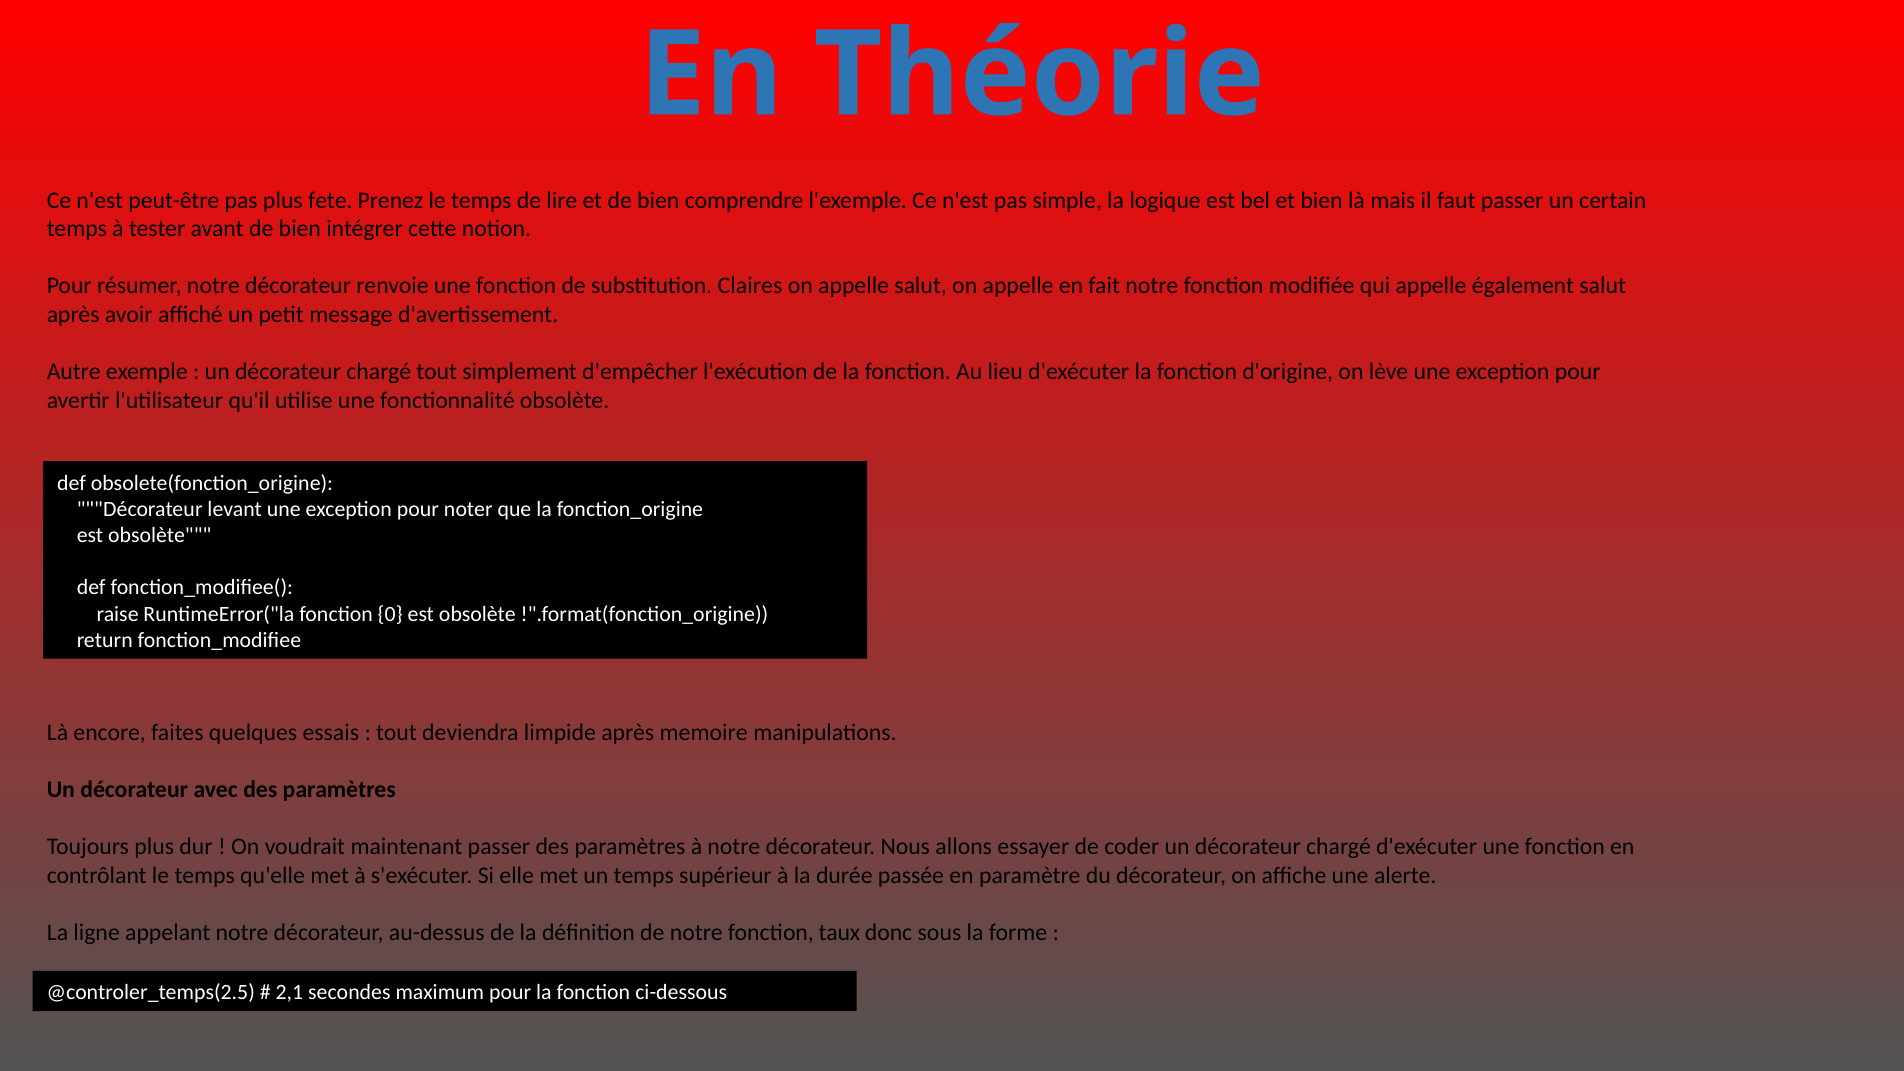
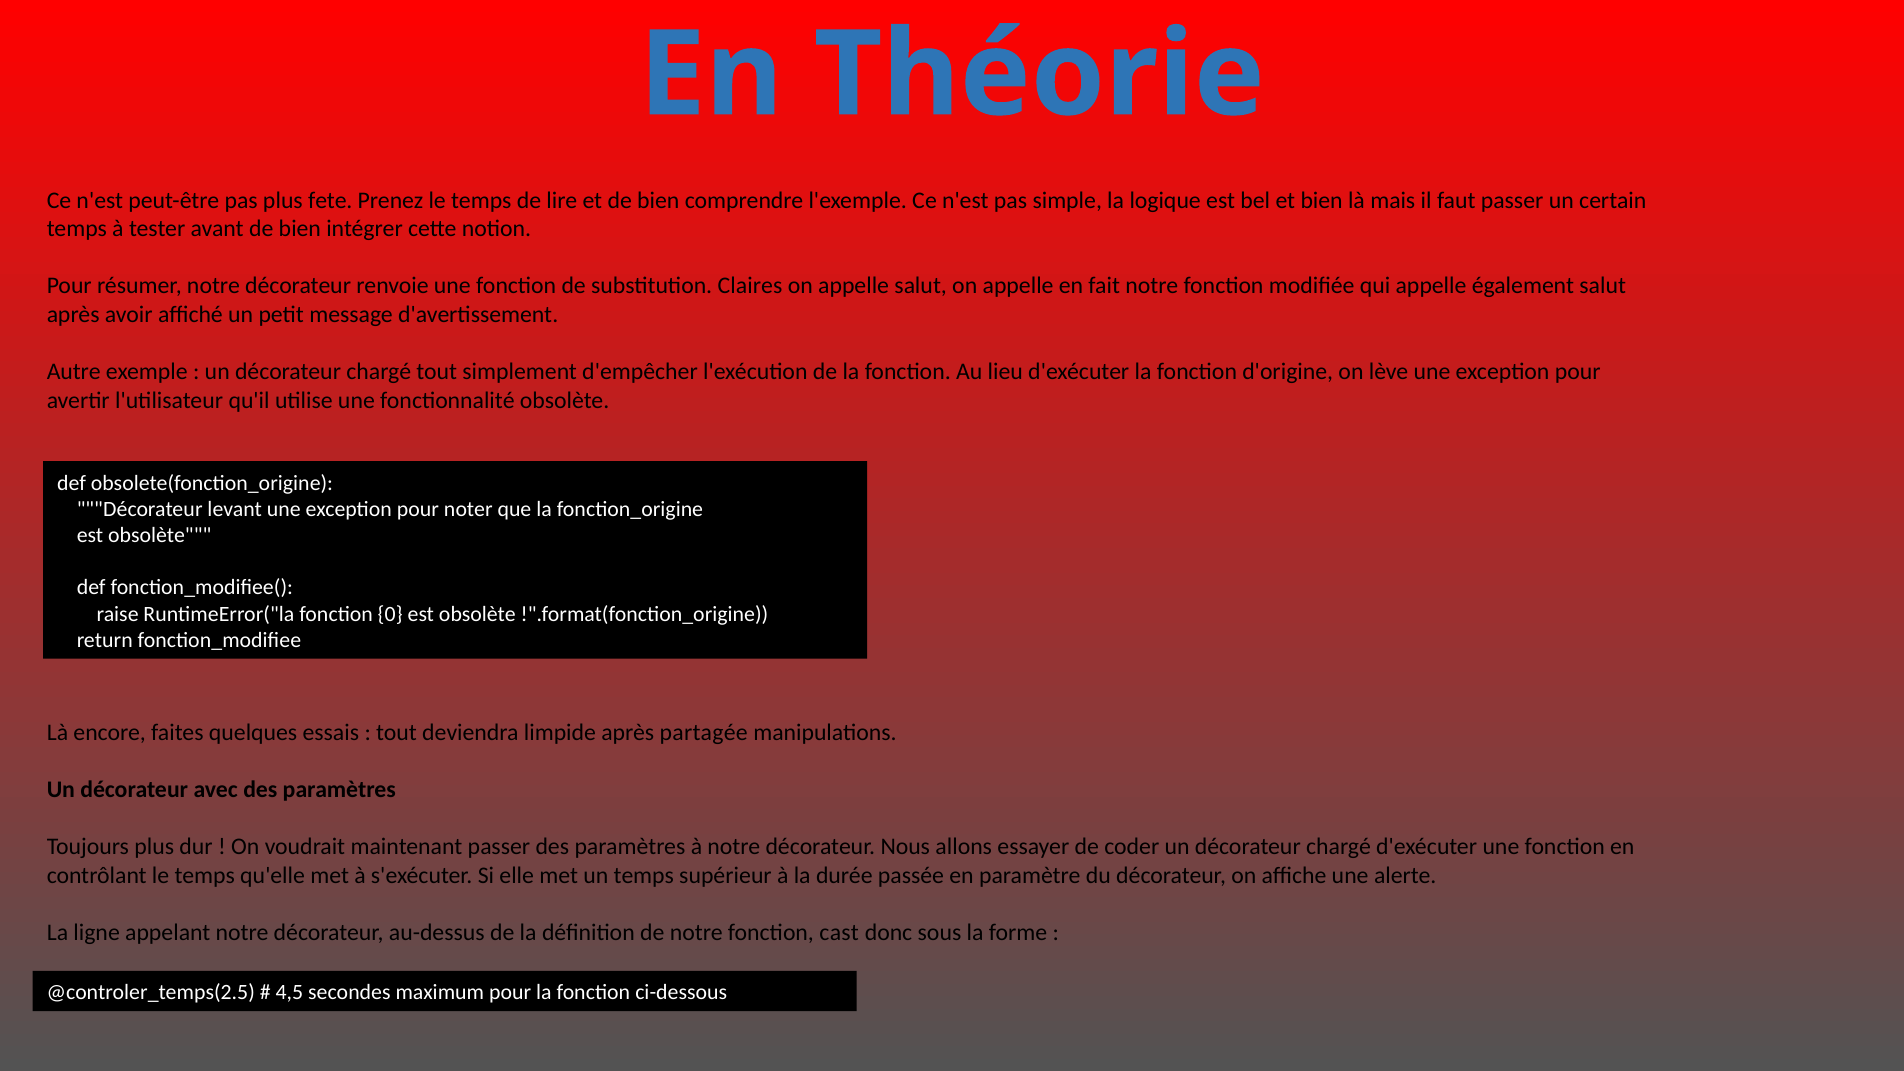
memoire: memoire -> partagée
taux: taux -> cast
2,1: 2,1 -> 4,5
